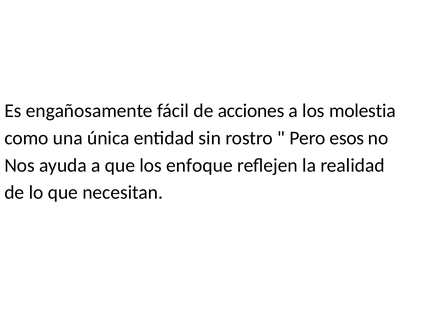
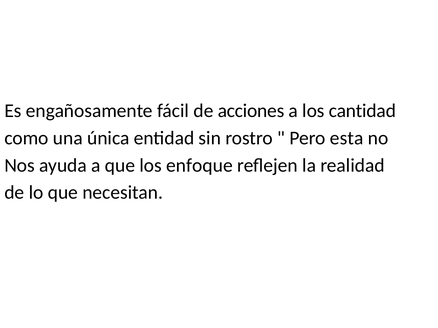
molestia: molestia -> cantidad
esos: esos -> esta
